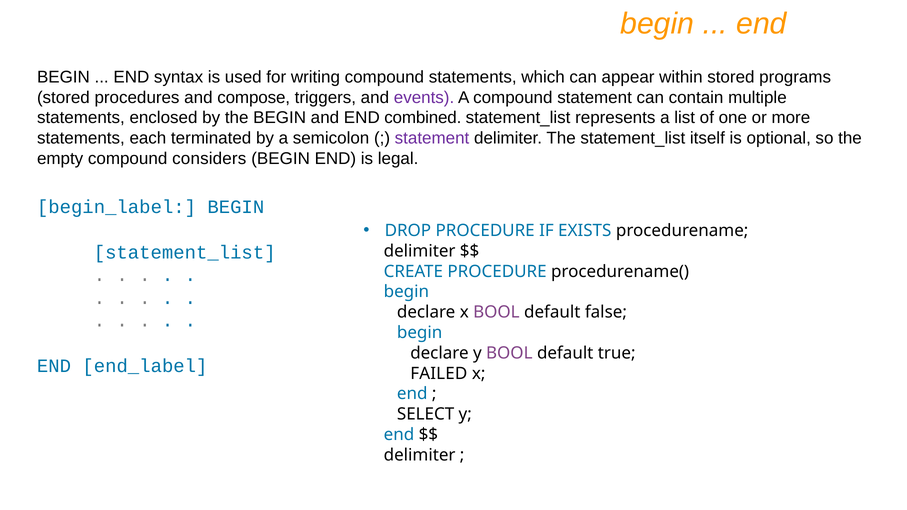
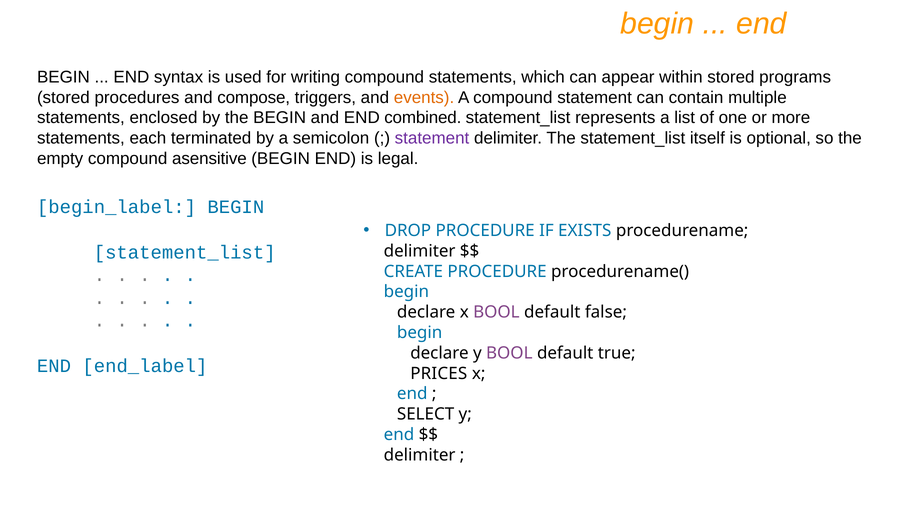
events colour: purple -> orange
considers: considers -> asensitive
FAILED: FAILED -> PRICES
